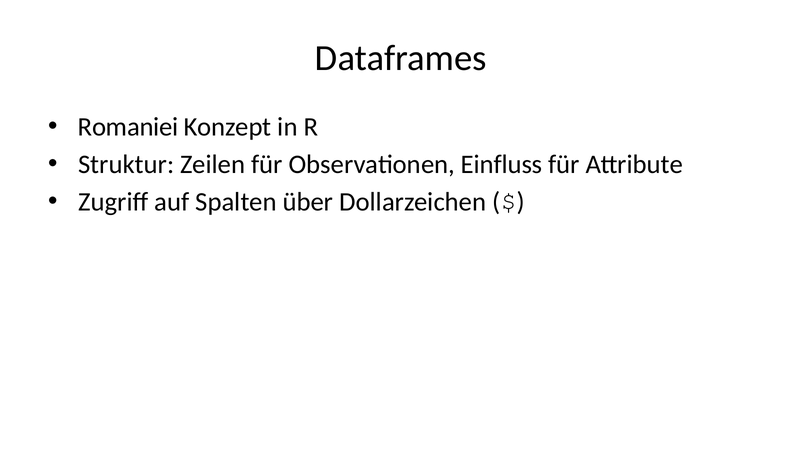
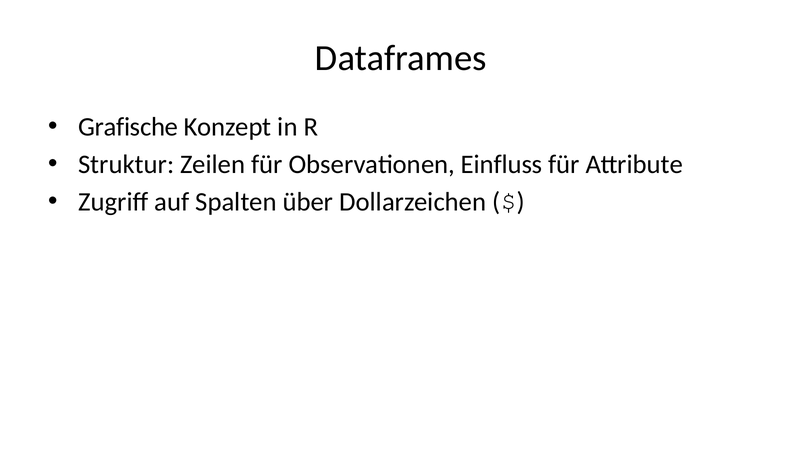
Romaniei: Romaniei -> Grafische
